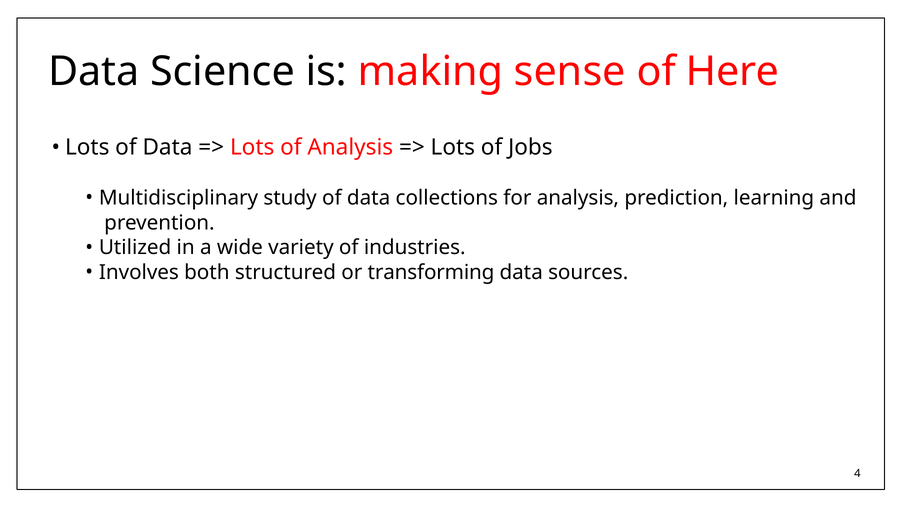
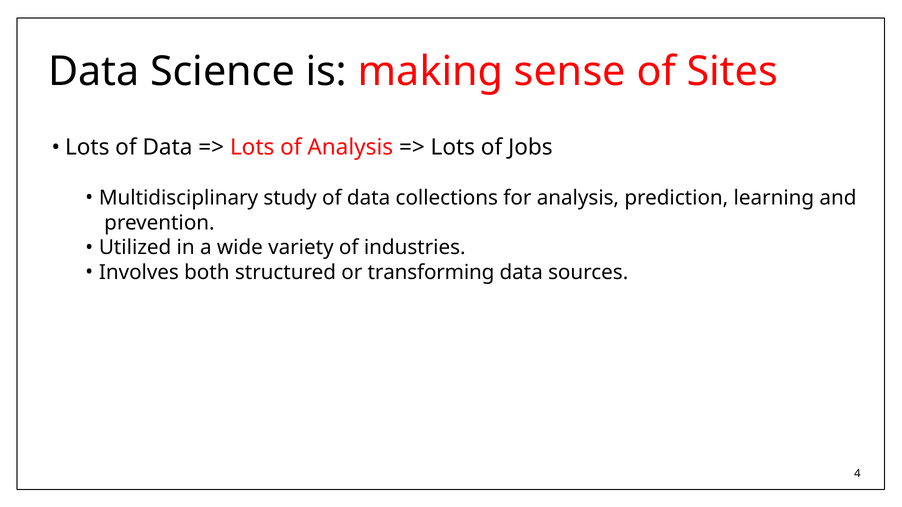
Here: Here -> Sites
